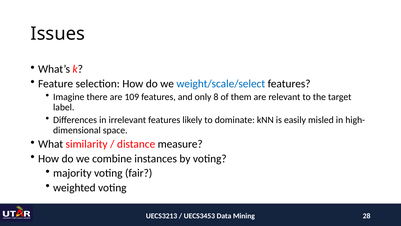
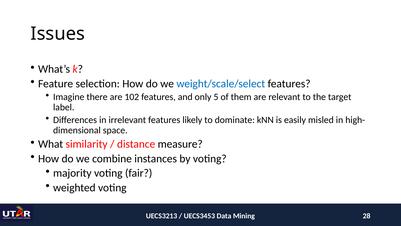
109: 109 -> 102
8: 8 -> 5
